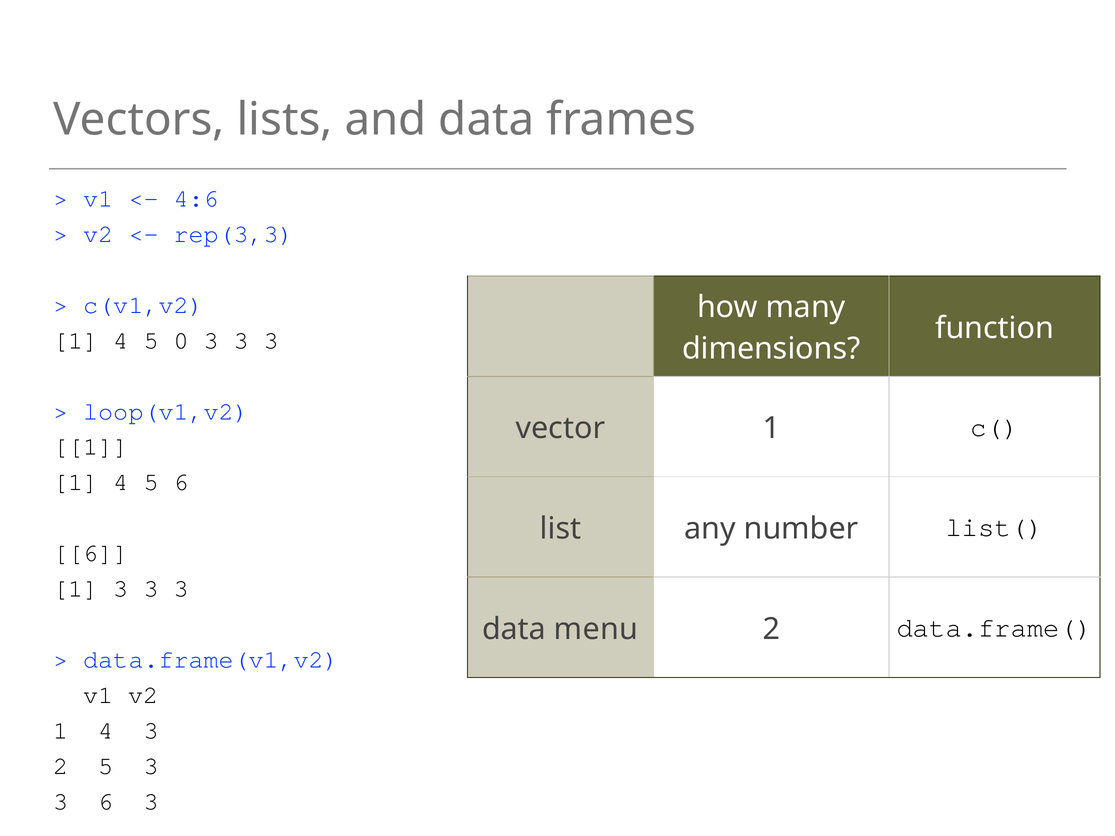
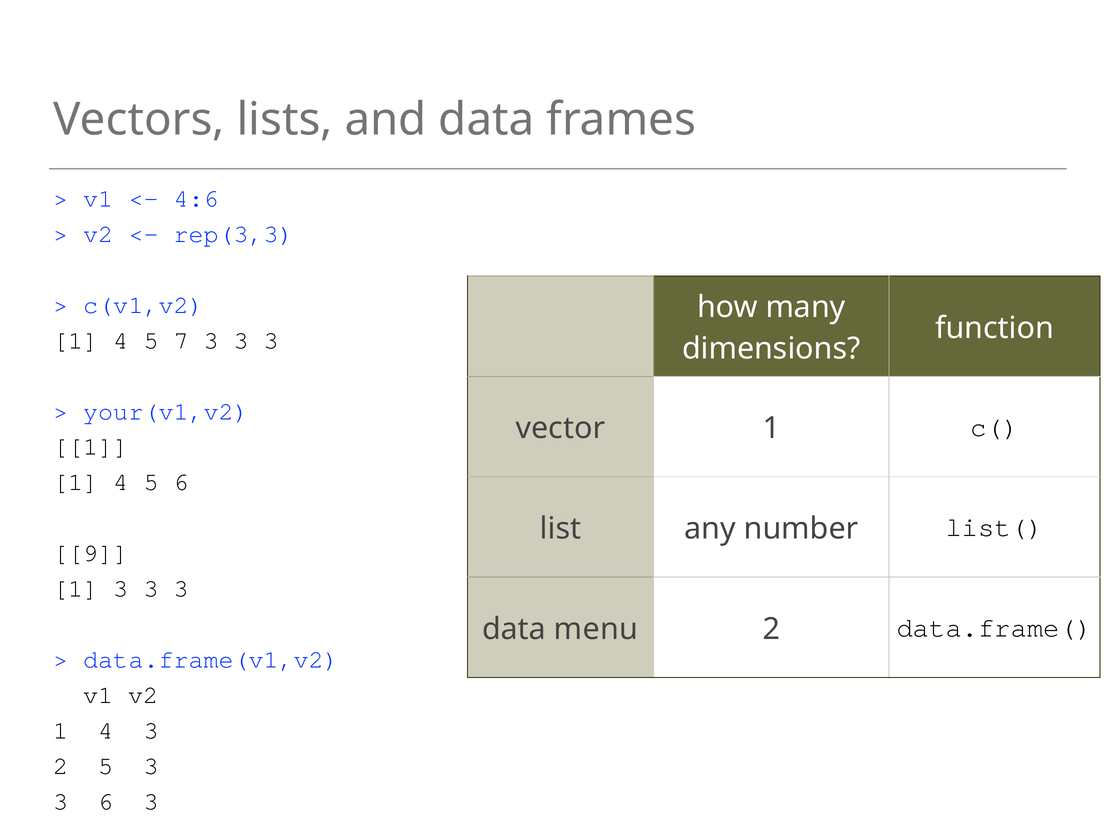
0: 0 -> 7
loop(v1,v2: loop(v1,v2 -> your(v1,v2
6 at (91, 553): 6 -> 9
